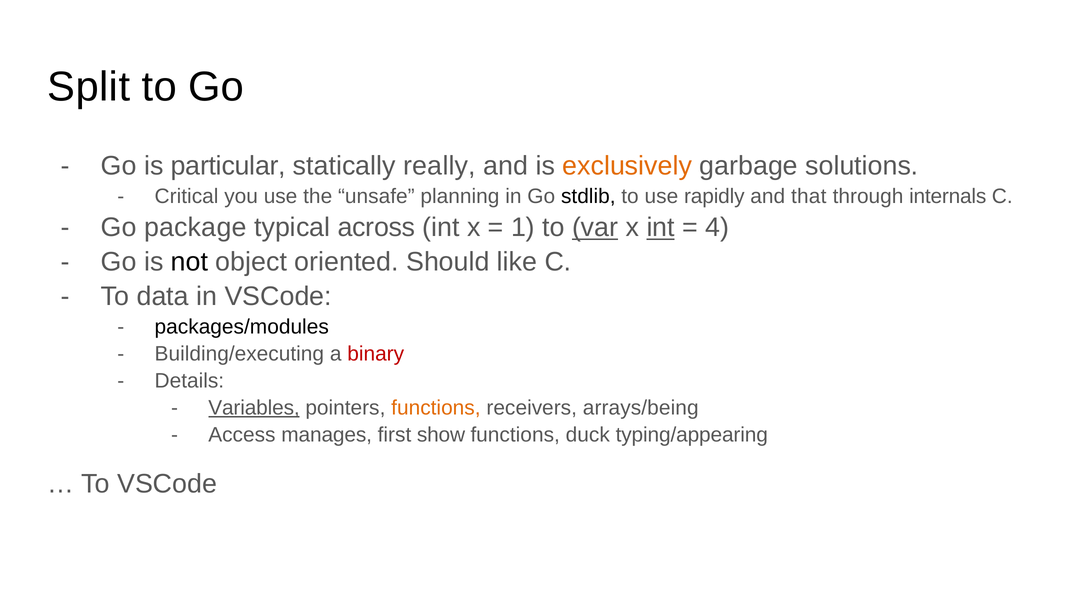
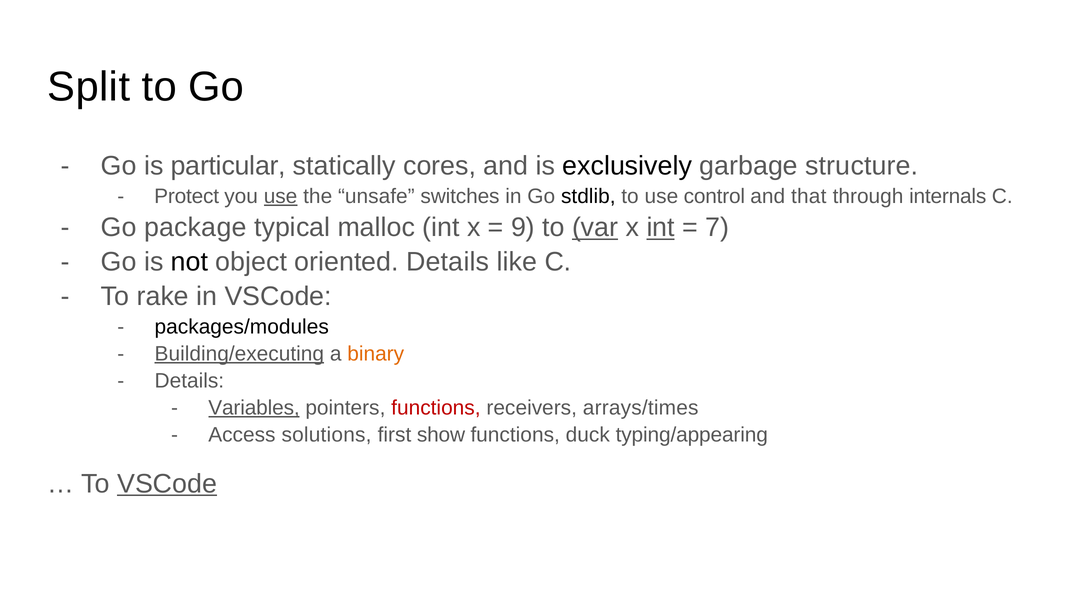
really: really -> cores
exclusively colour: orange -> black
solutions: solutions -> structure
Critical: Critical -> Protect
use at (281, 196) underline: none -> present
planning: planning -> switches
rapidly: rapidly -> control
across: across -> malloc
1: 1 -> 9
4: 4 -> 7
oriented Should: Should -> Details
data: data -> rake
Building/executing underline: none -> present
binary colour: red -> orange
functions at (436, 407) colour: orange -> red
arrays/being: arrays/being -> arrays/times
manages: manages -> solutions
VSCode at (167, 484) underline: none -> present
